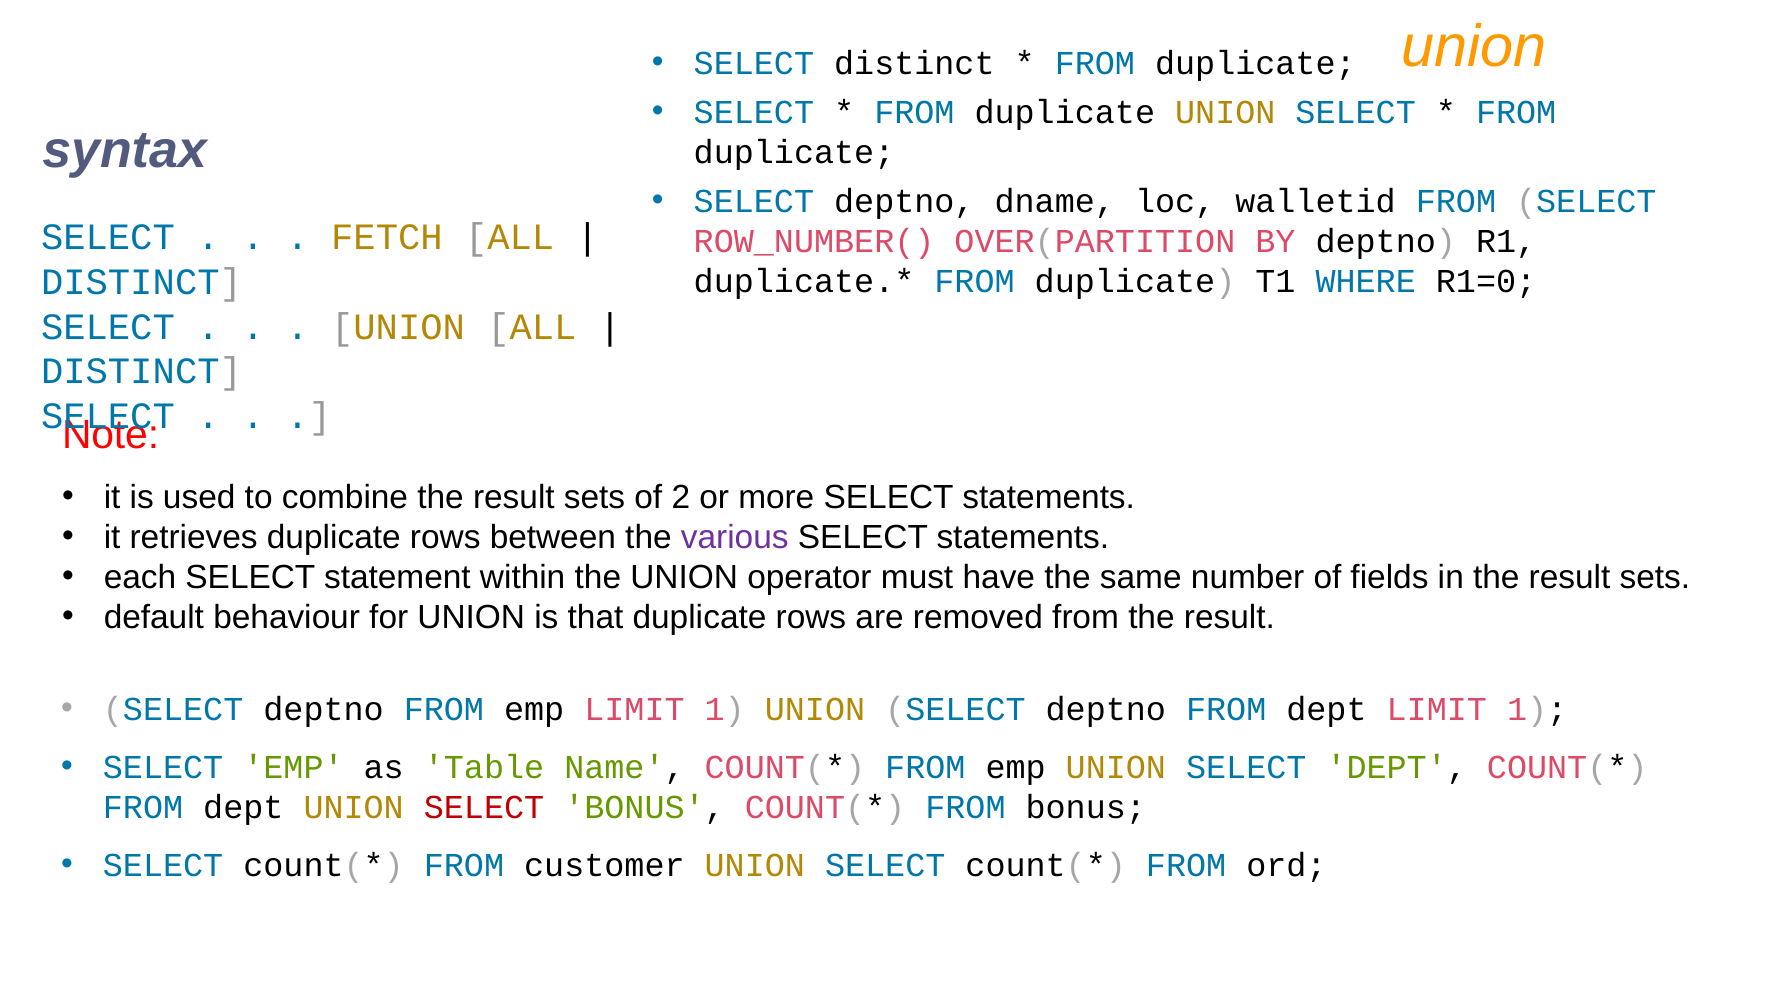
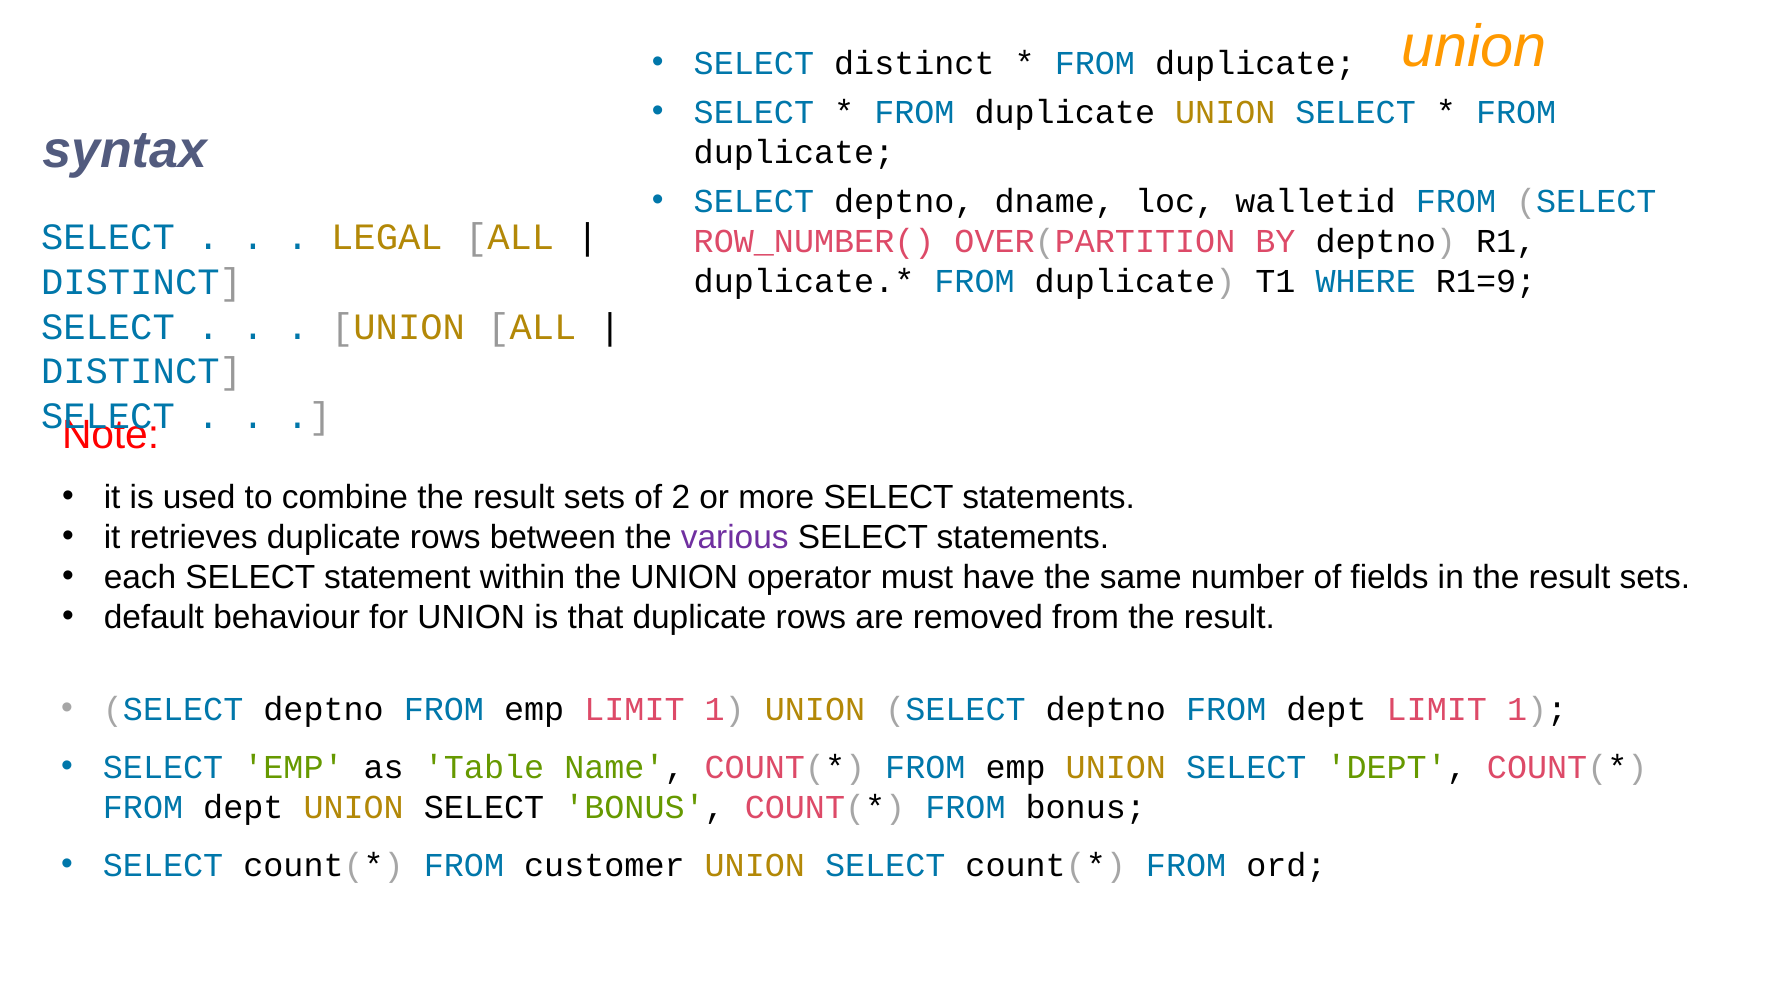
FETCH: FETCH -> LEGAL
R1=0: R1=0 -> R1=9
SELECT at (484, 807) colour: red -> black
